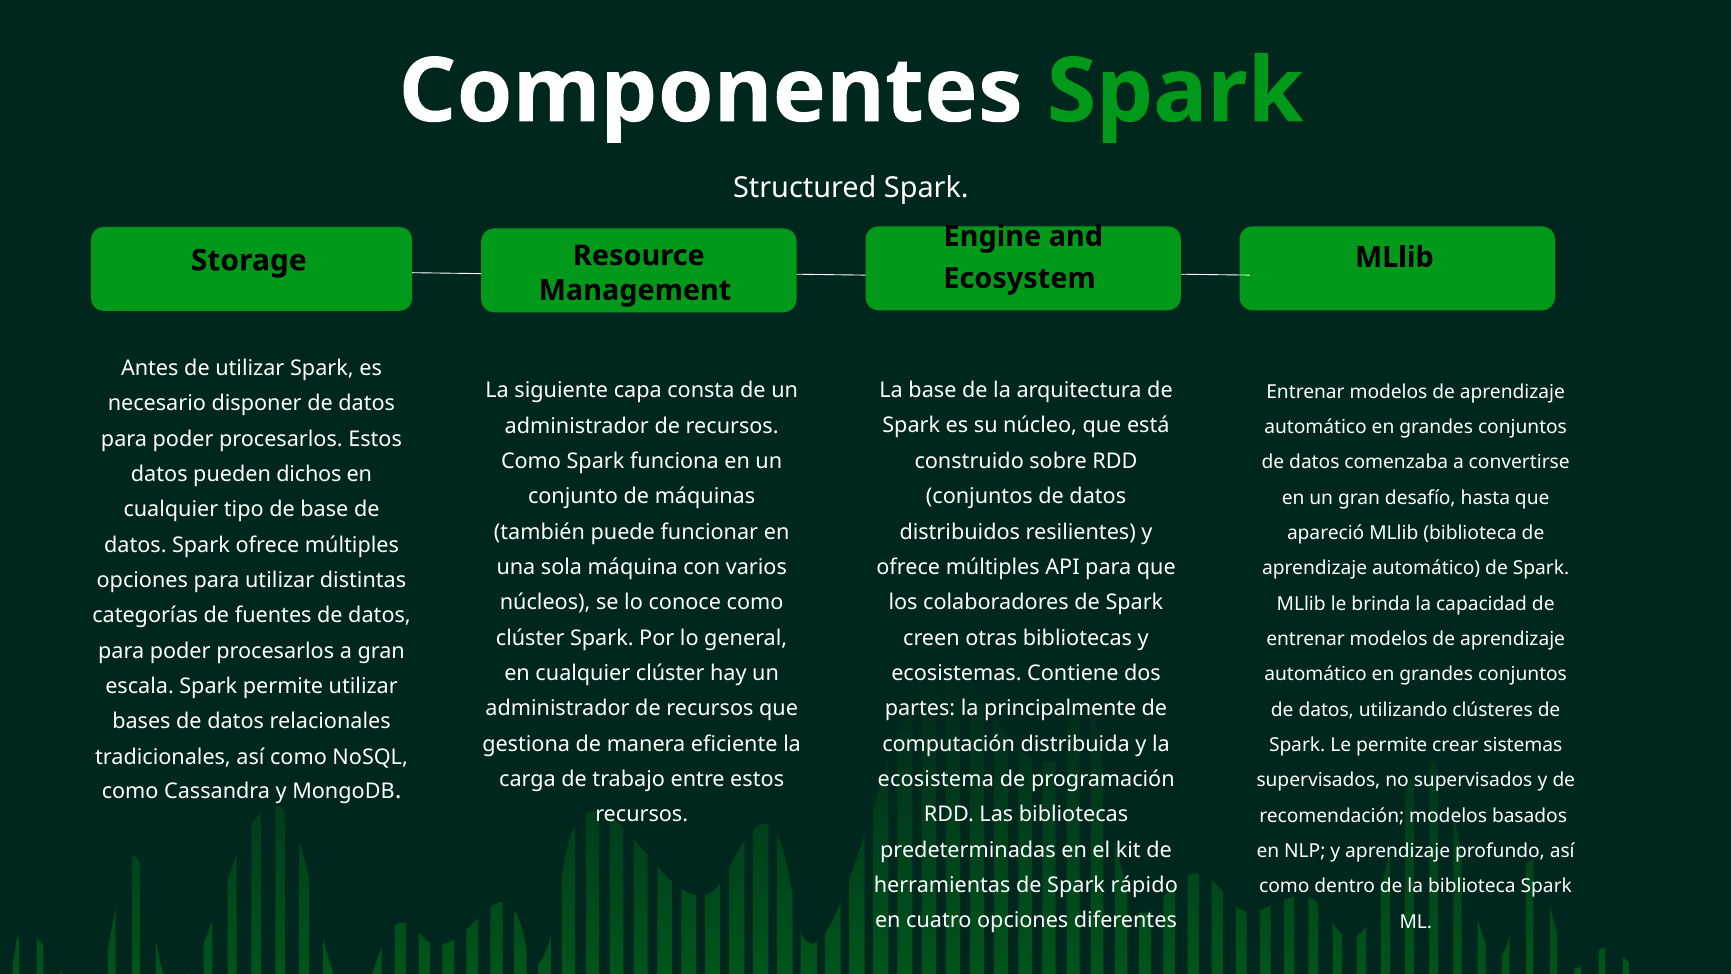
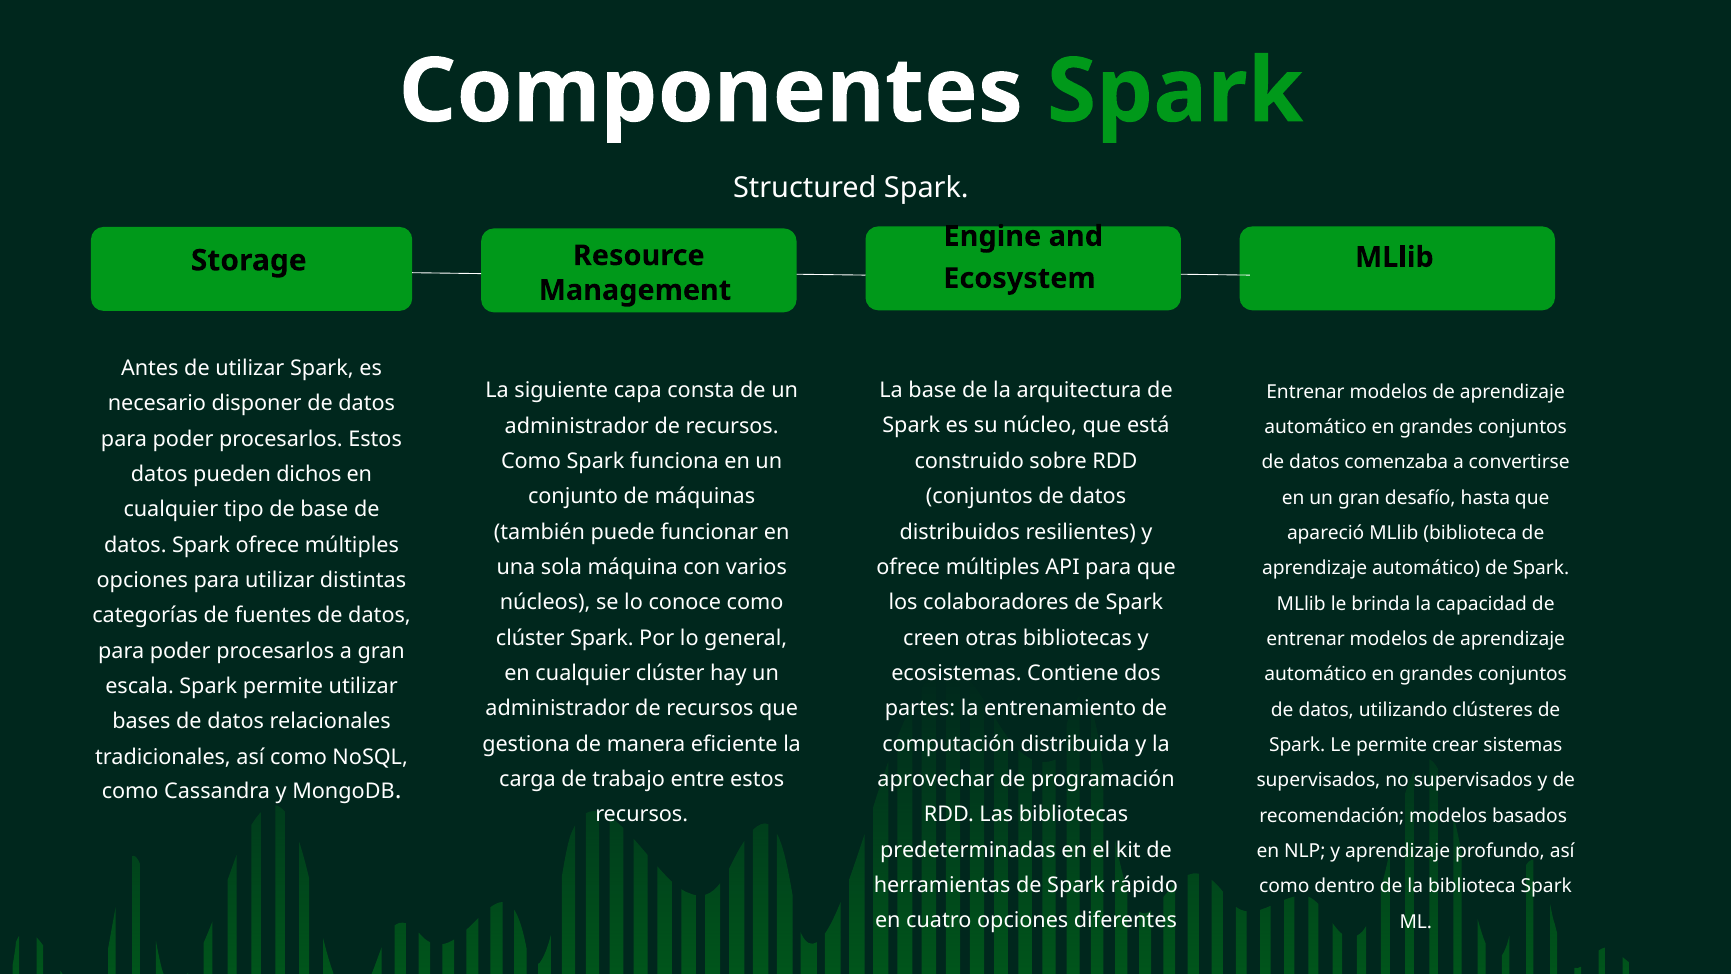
principalmente: principalmente -> entrenamiento
ecosistema: ecosistema -> aprovechar
